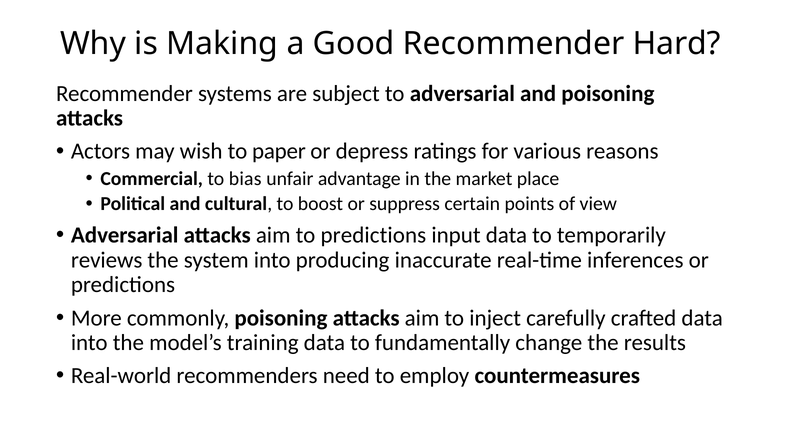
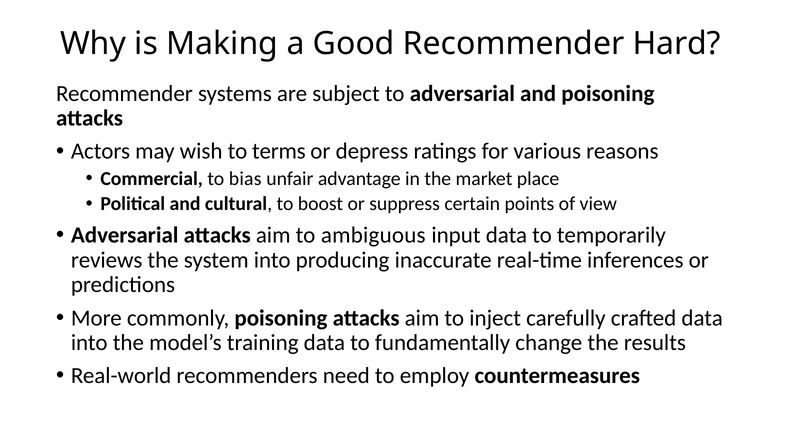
paper: paper -> terms
to predictions: predictions -> ambiguous
